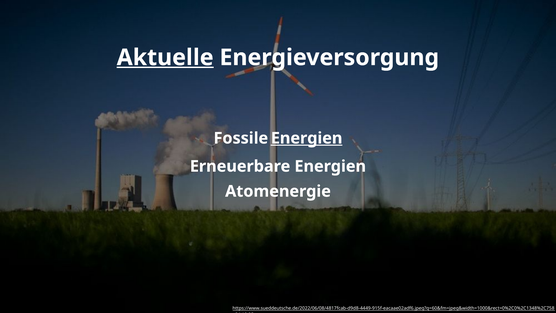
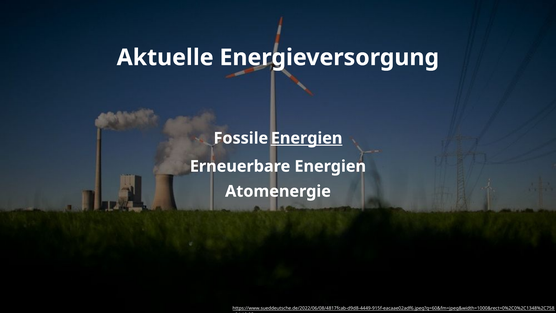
Aktuelle underline: present -> none
